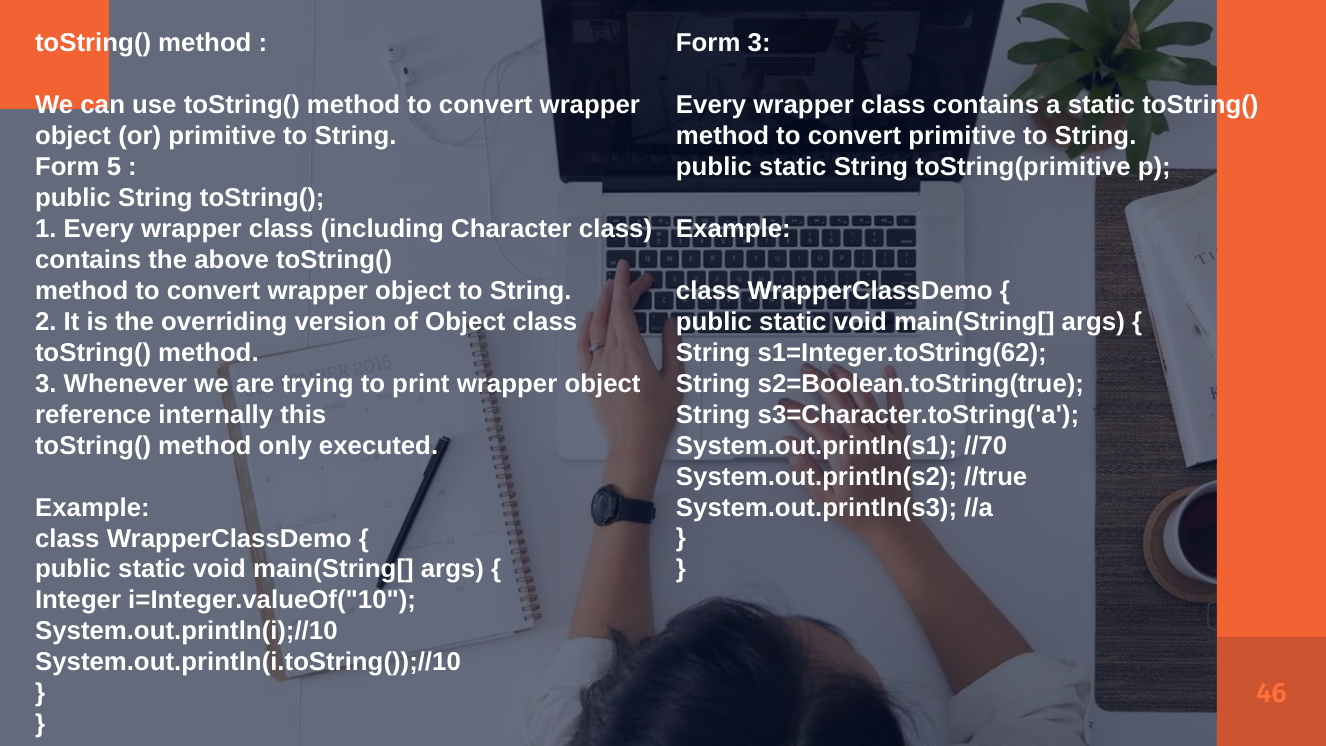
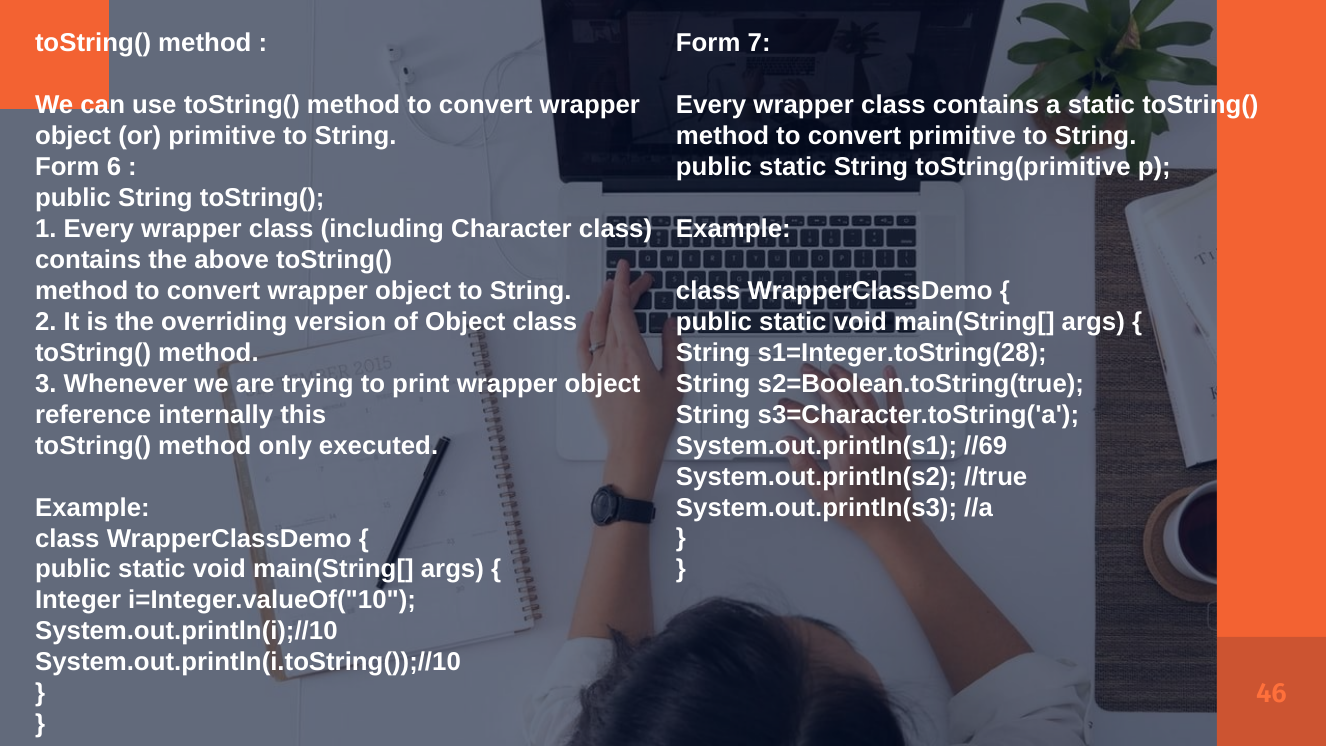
Form 3: 3 -> 7
5: 5 -> 6
s1=Integer.toString(62: s1=Integer.toString(62 -> s1=Integer.toString(28
//70: //70 -> //69
